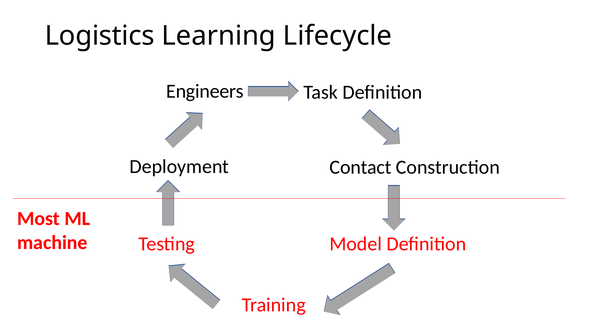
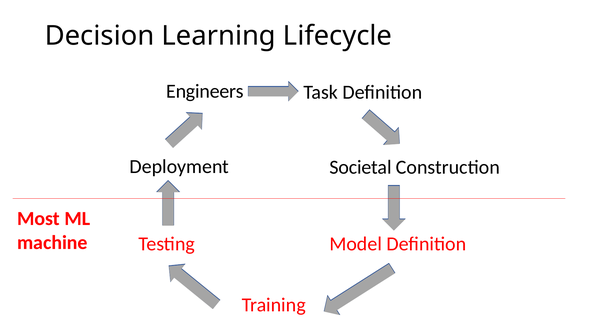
Logistics: Logistics -> Decision
Contact: Contact -> Societal
